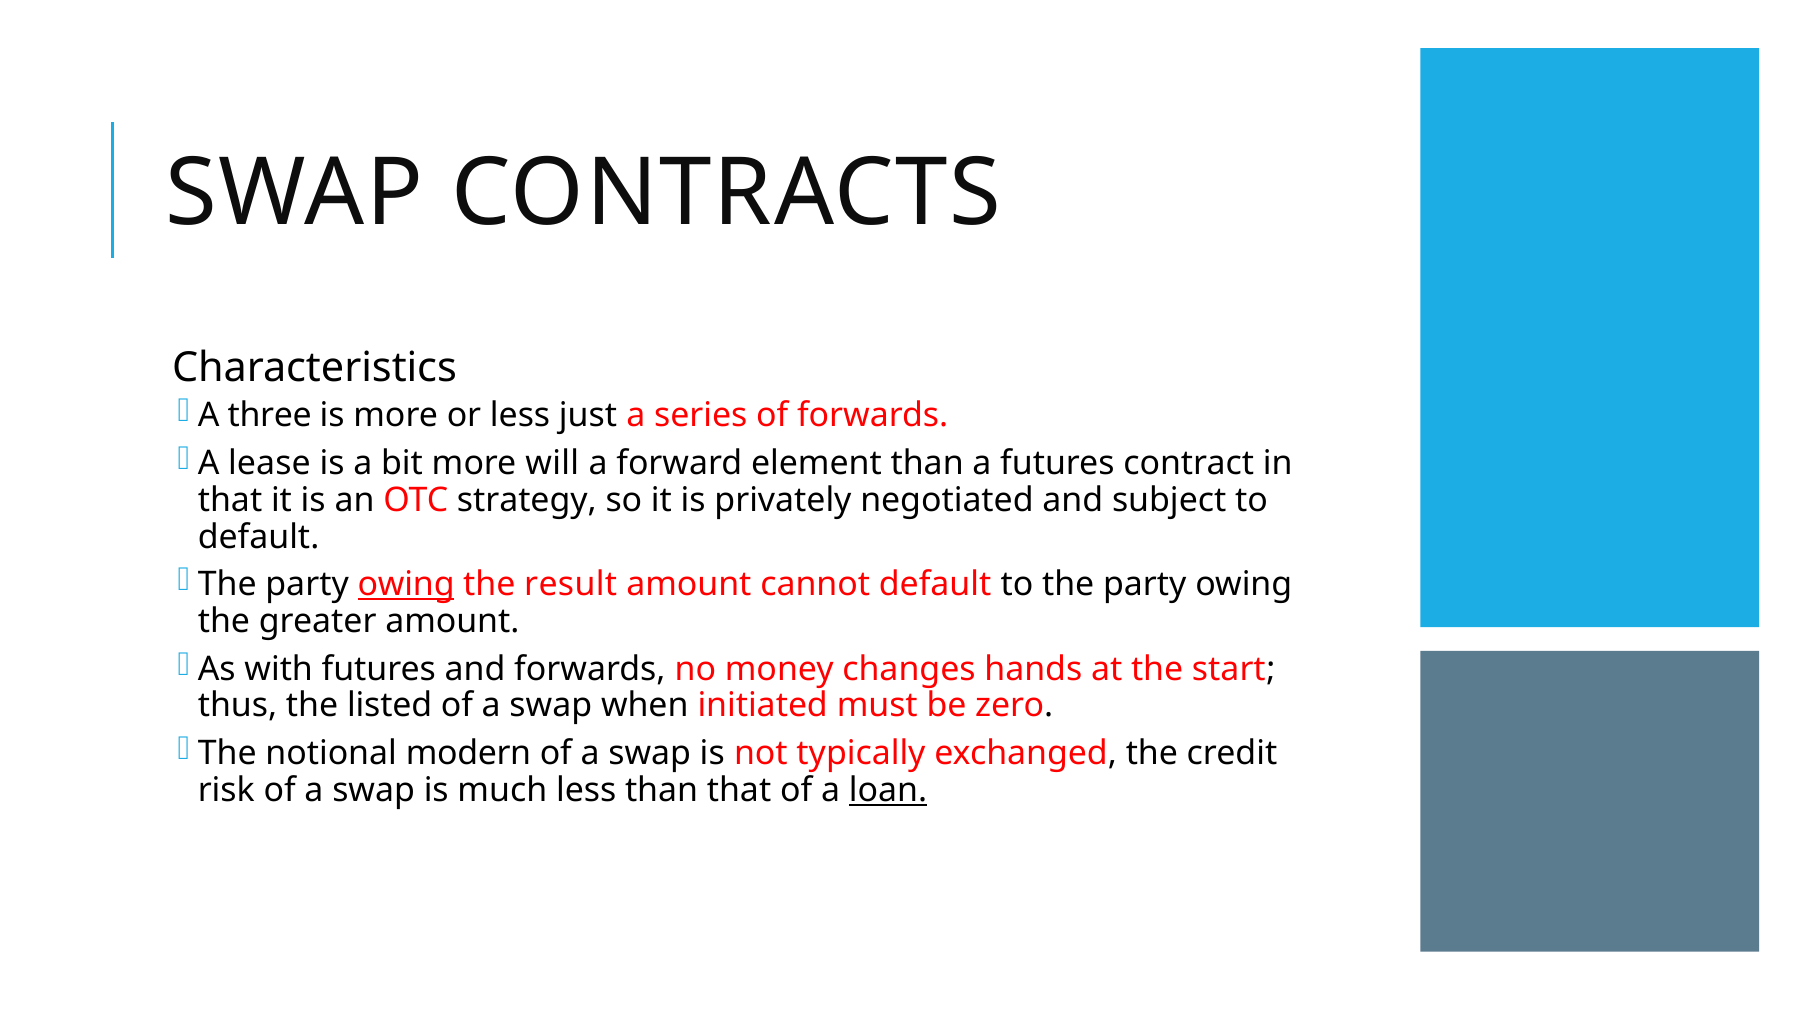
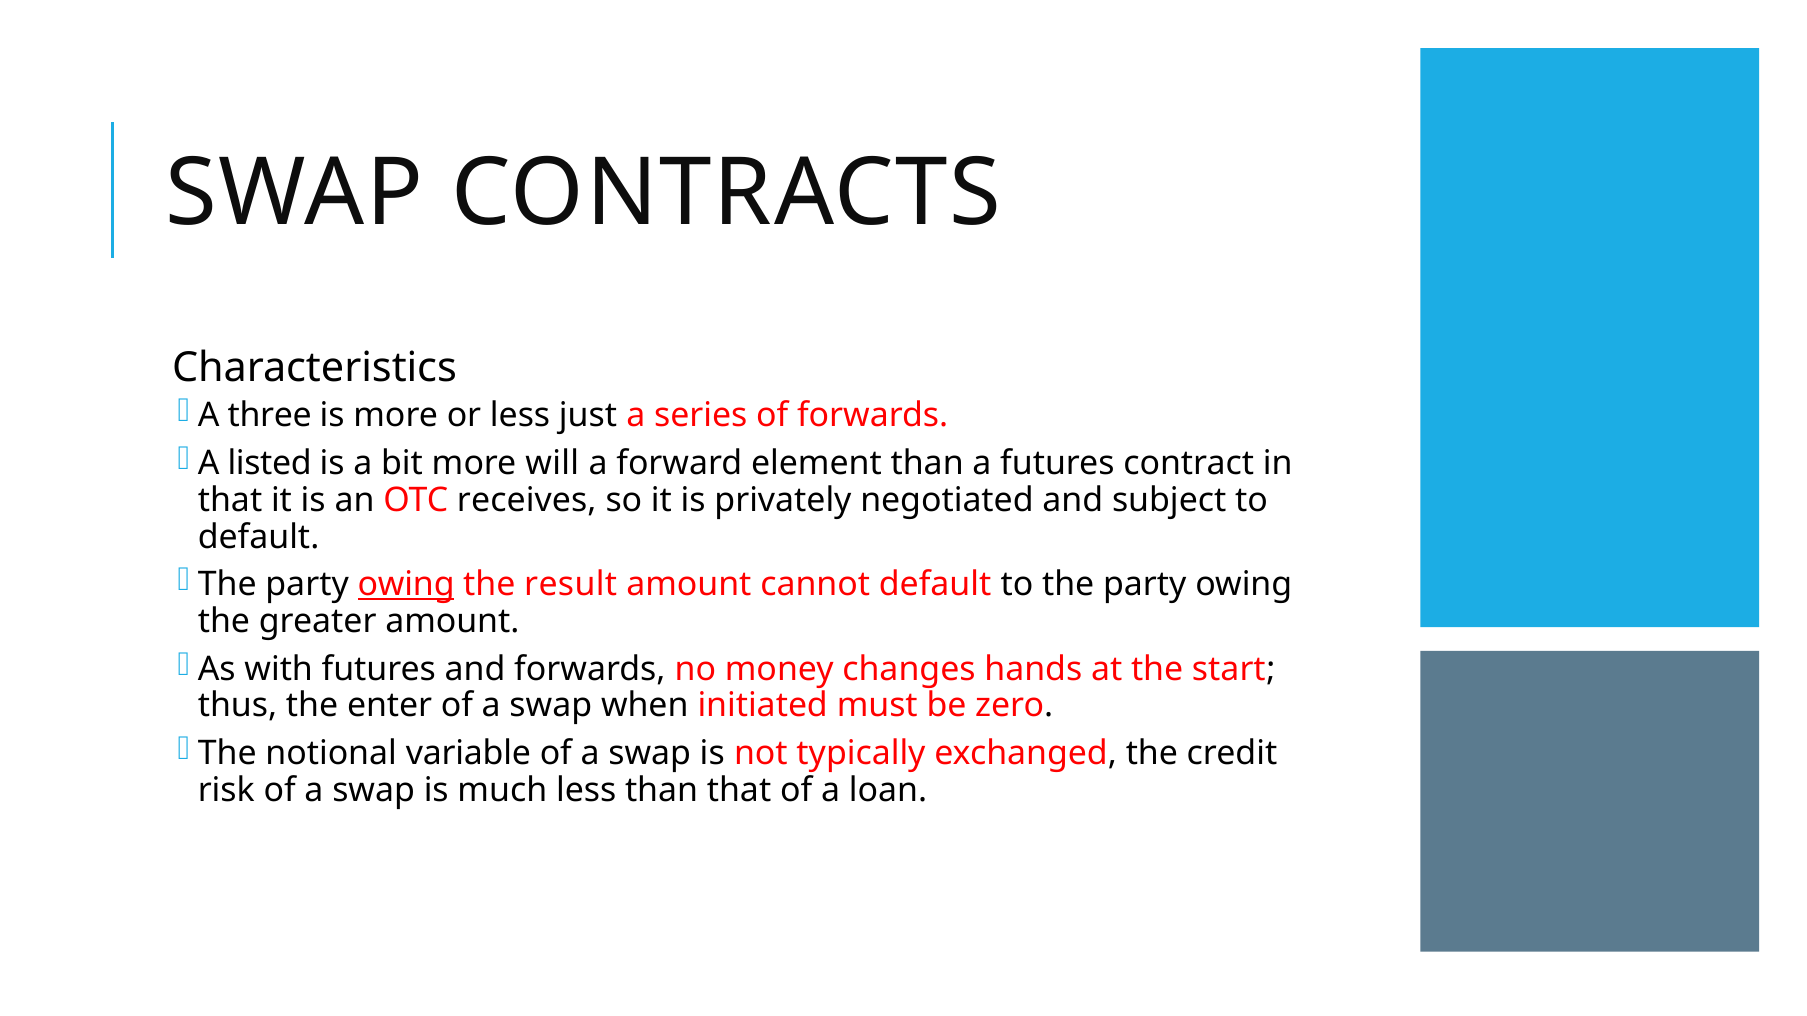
lease: lease -> listed
strategy: strategy -> receives
listed: listed -> enter
modern: modern -> variable
loan underline: present -> none
